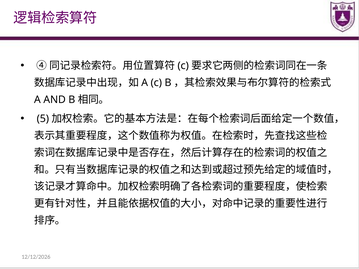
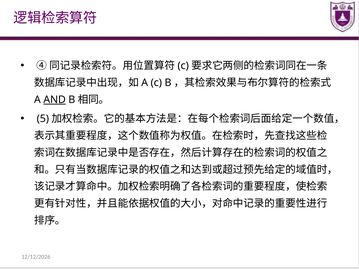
AND underline: none -> present
